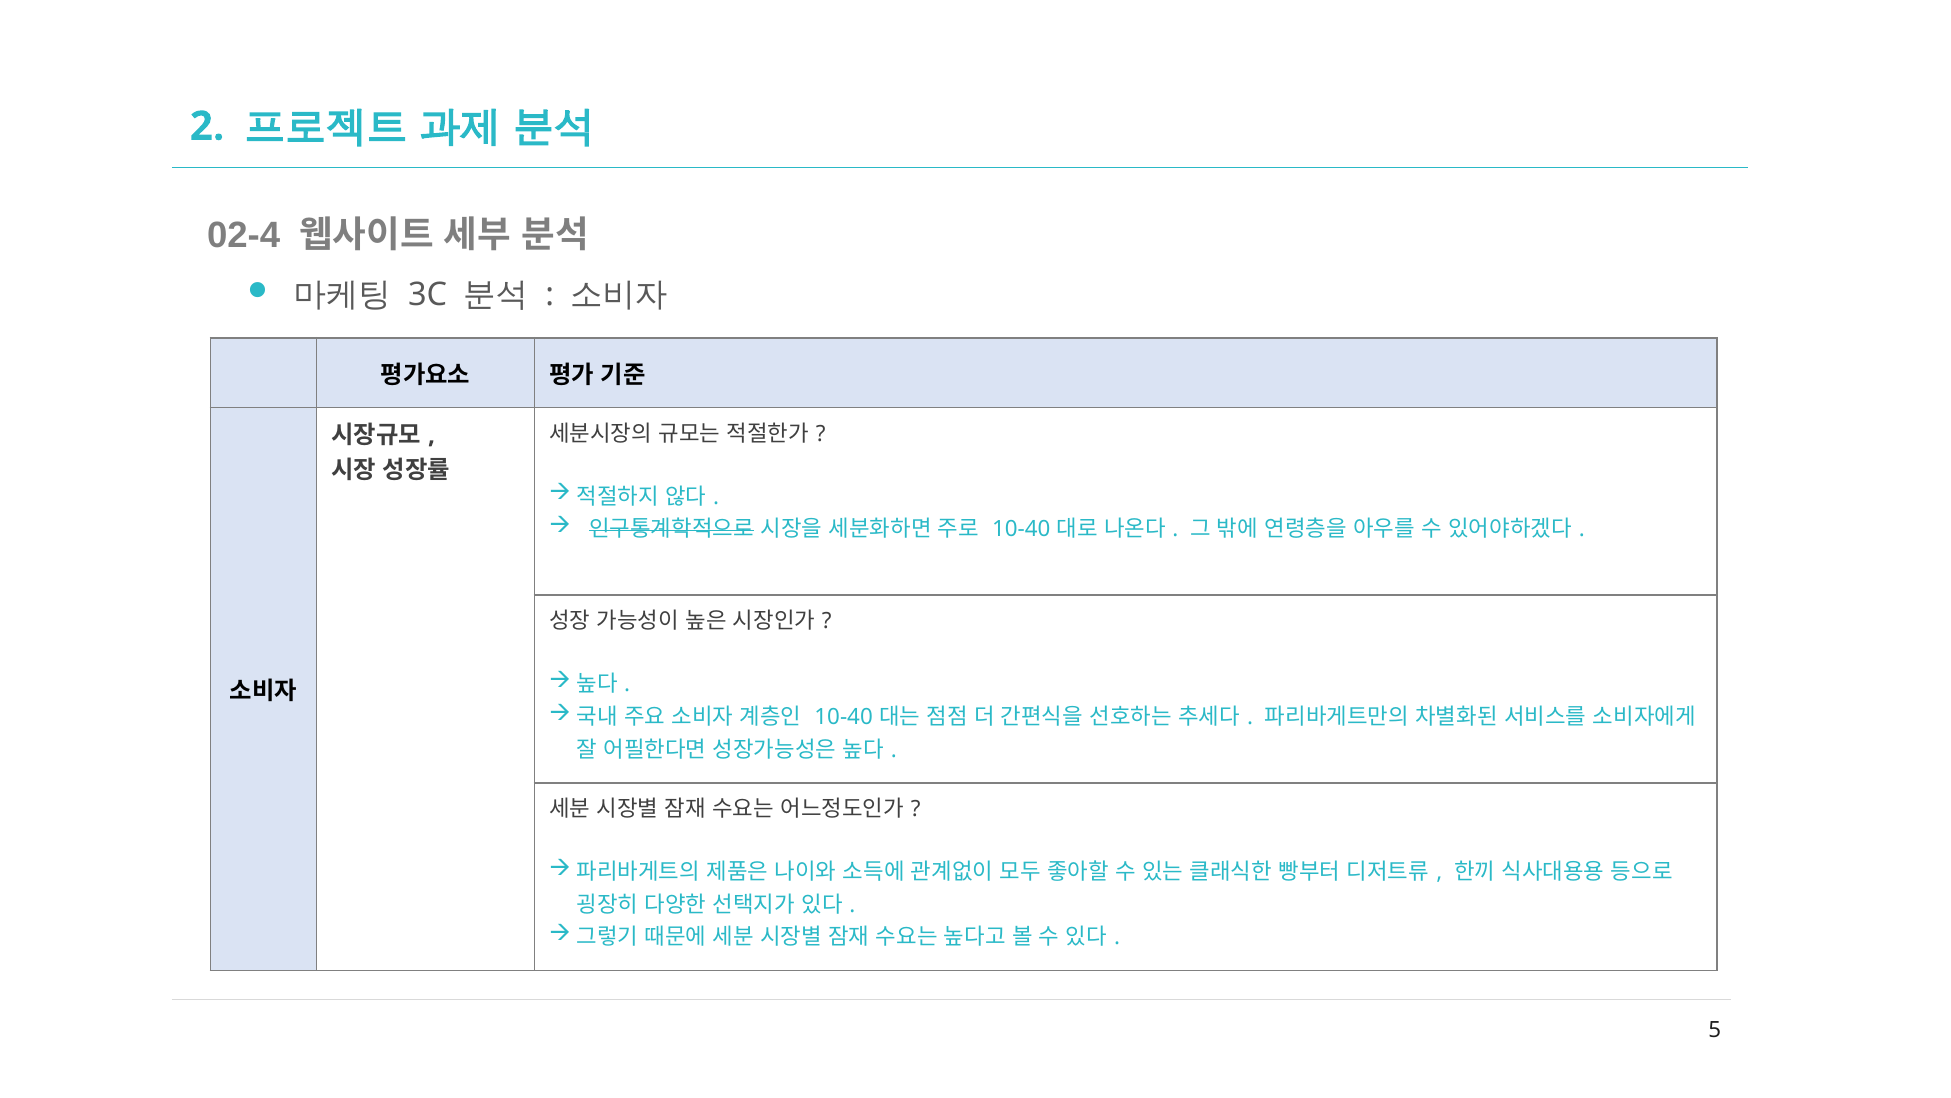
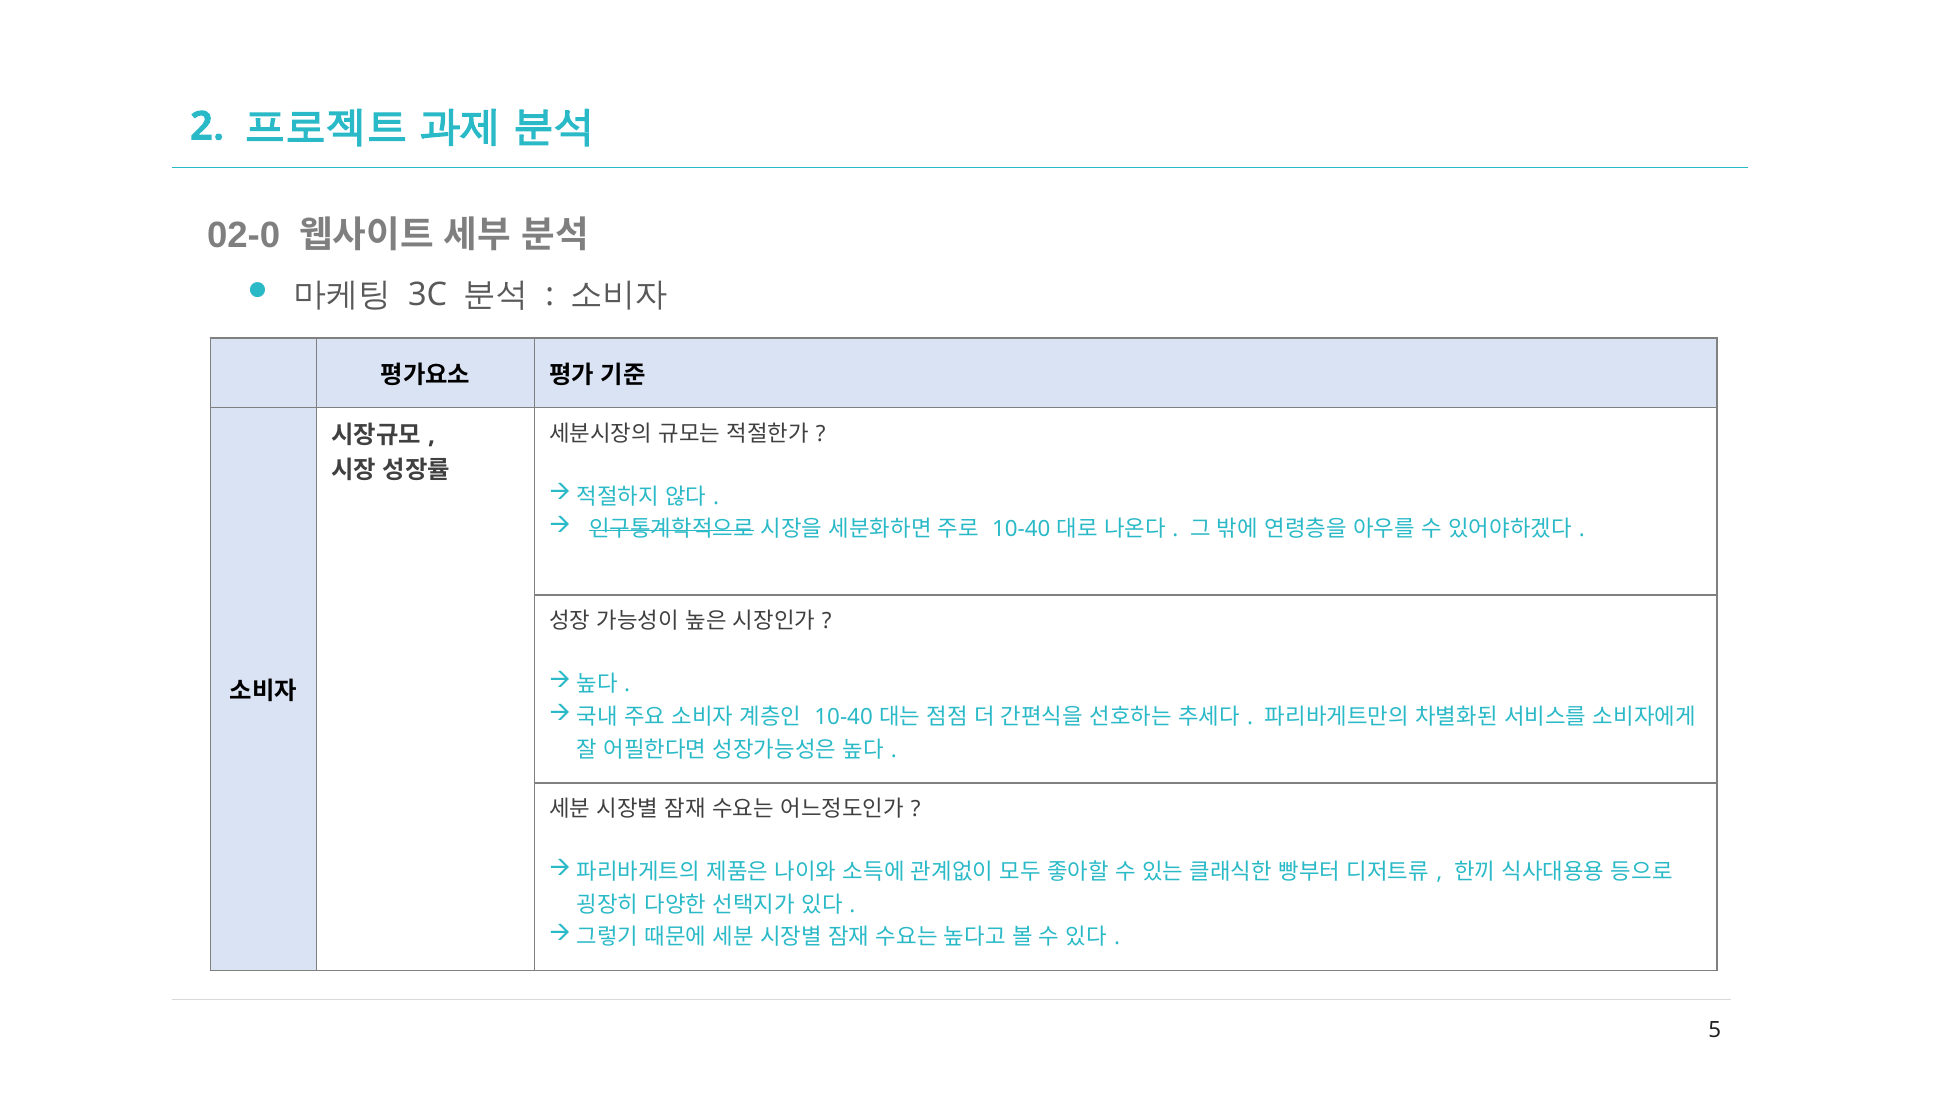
02-4: 02-4 -> 02-0
